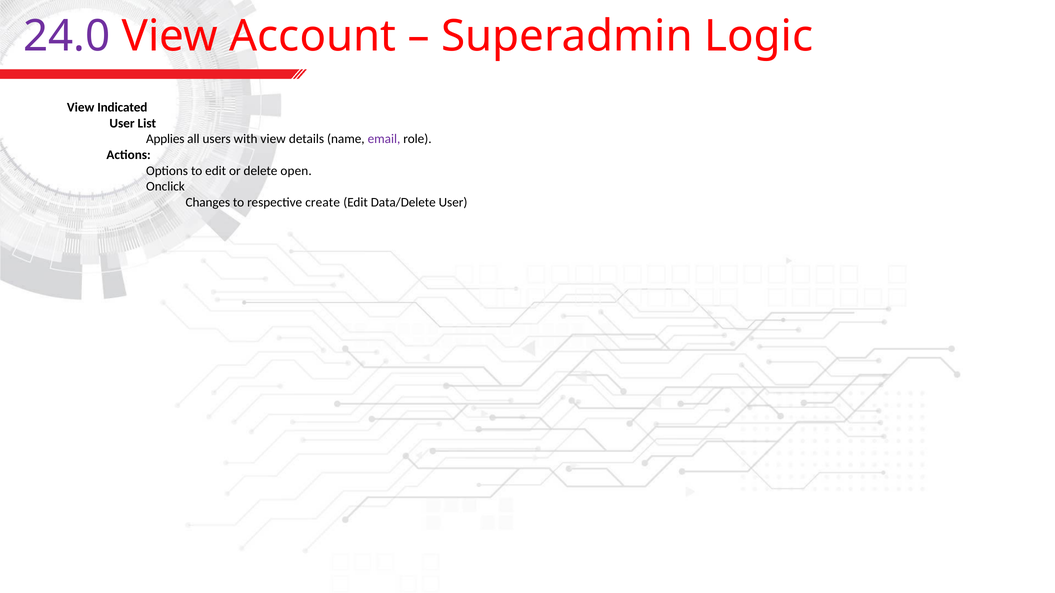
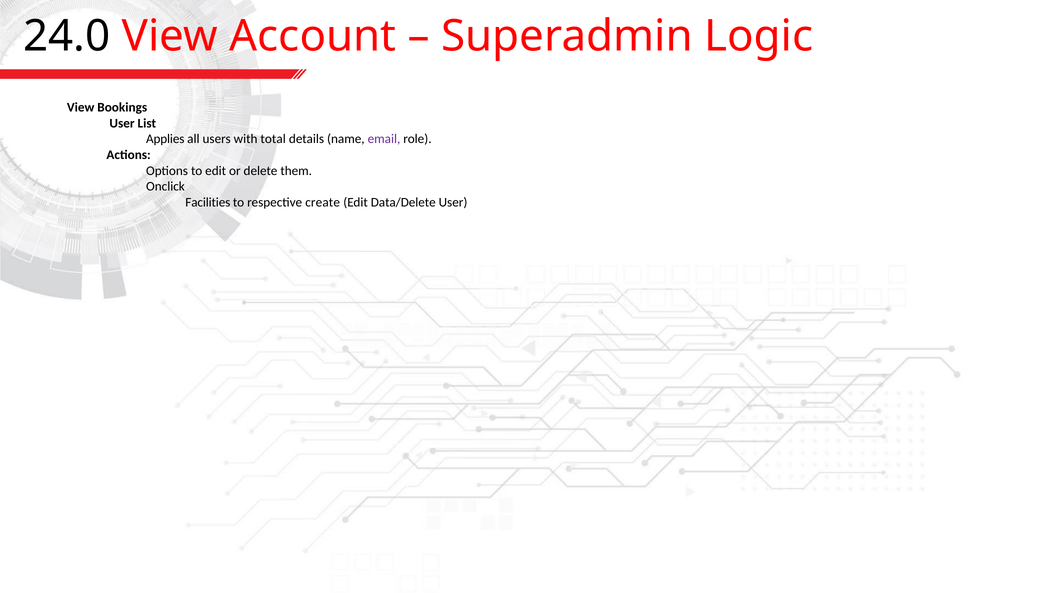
24.0 colour: purple -> black
Indicated: Indicated -> Bookings
with view: view -> total
open: open -> them
Changes: Changes -> Facilities
